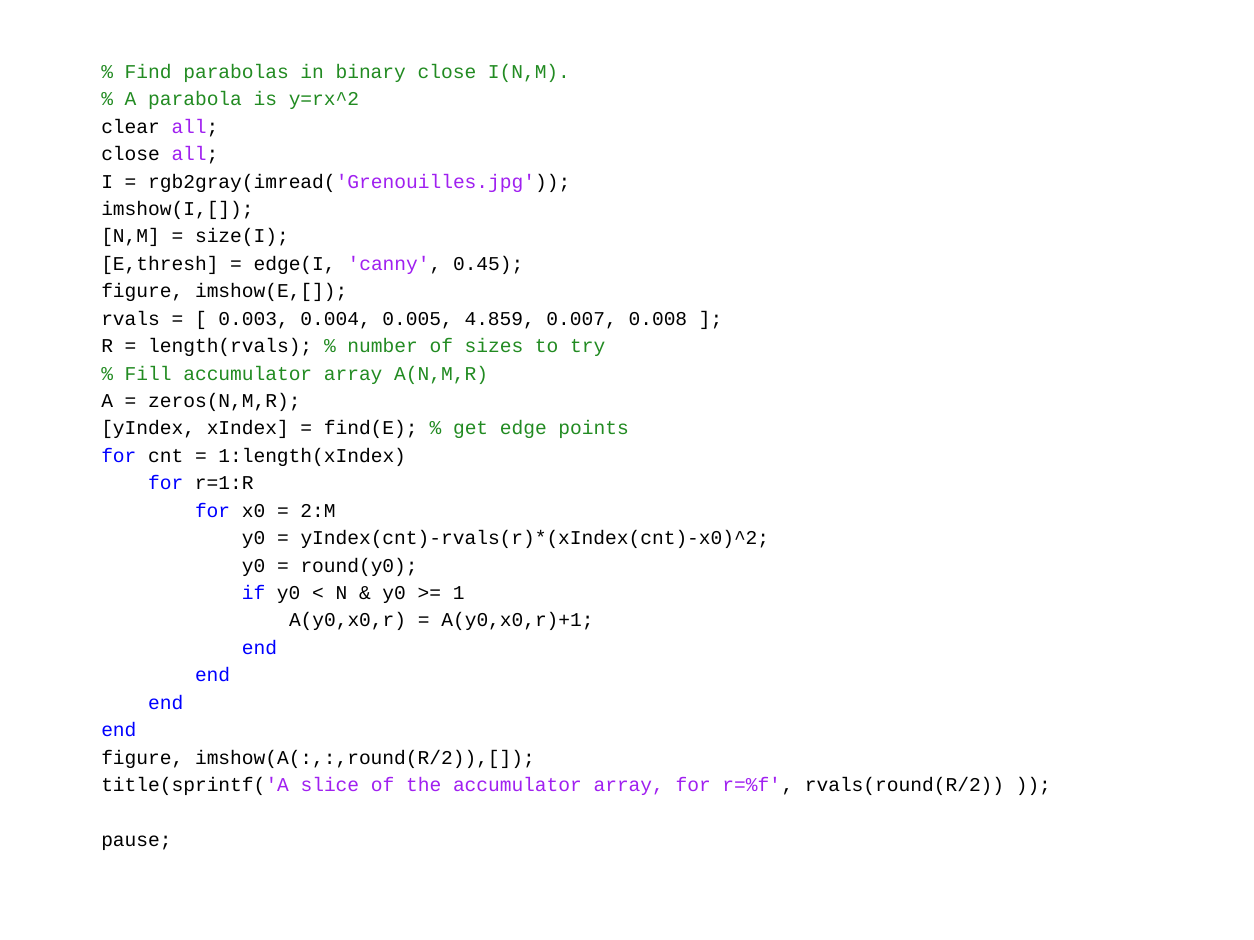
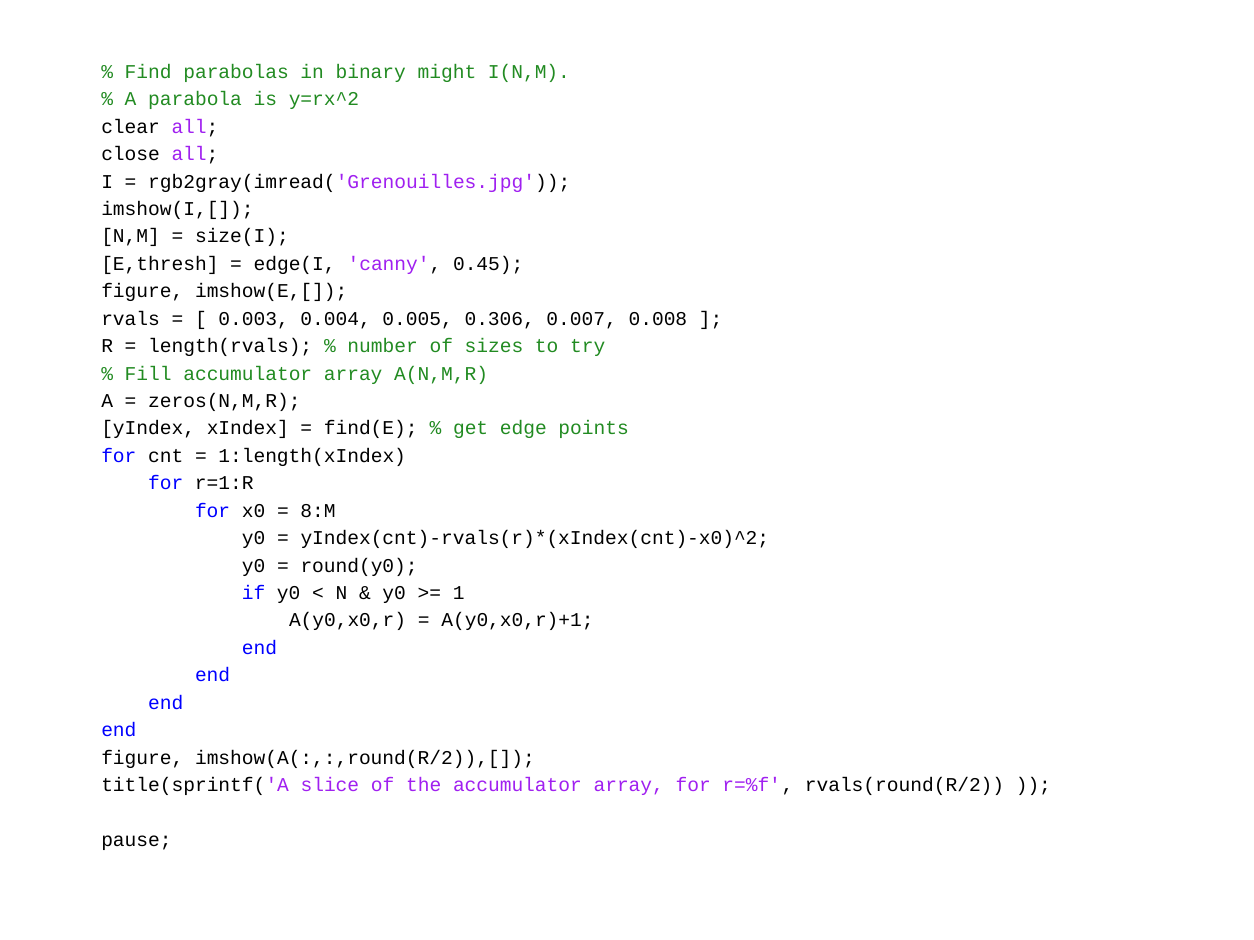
binary close: close -> might
4.859: 4.859 -> 0.306
2:M: 2:M -> 8:M
